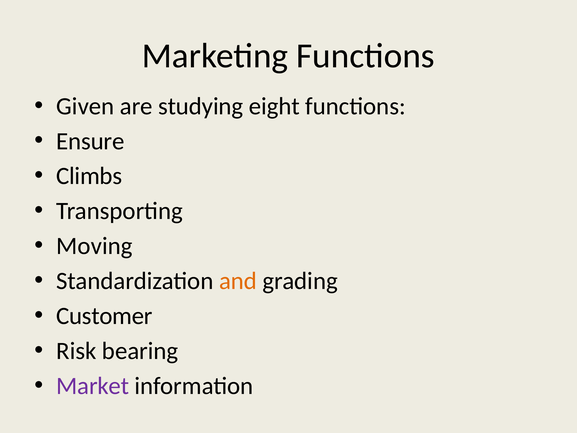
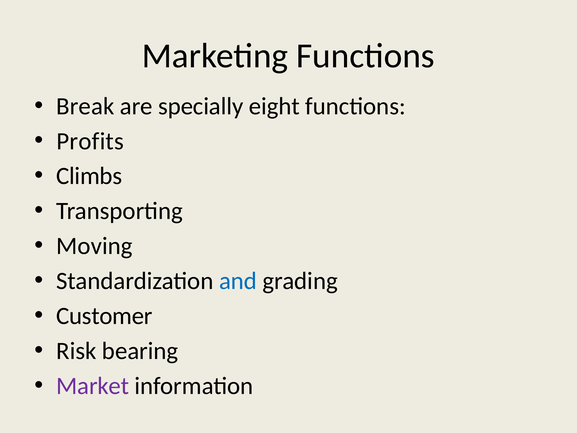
Given: Given -> Break
studying: studying -> specially
Ensure: Ensure -> Profits
and colour: orange -> blue
